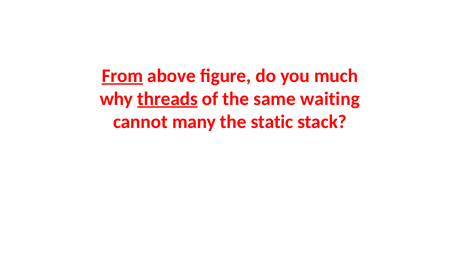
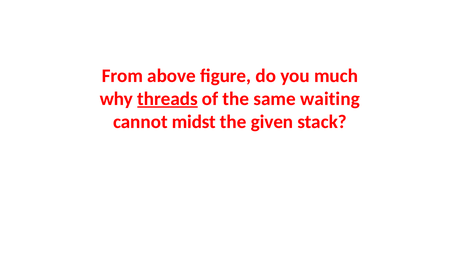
From underline: present -> none
many: many -> midst
static: static -> given
